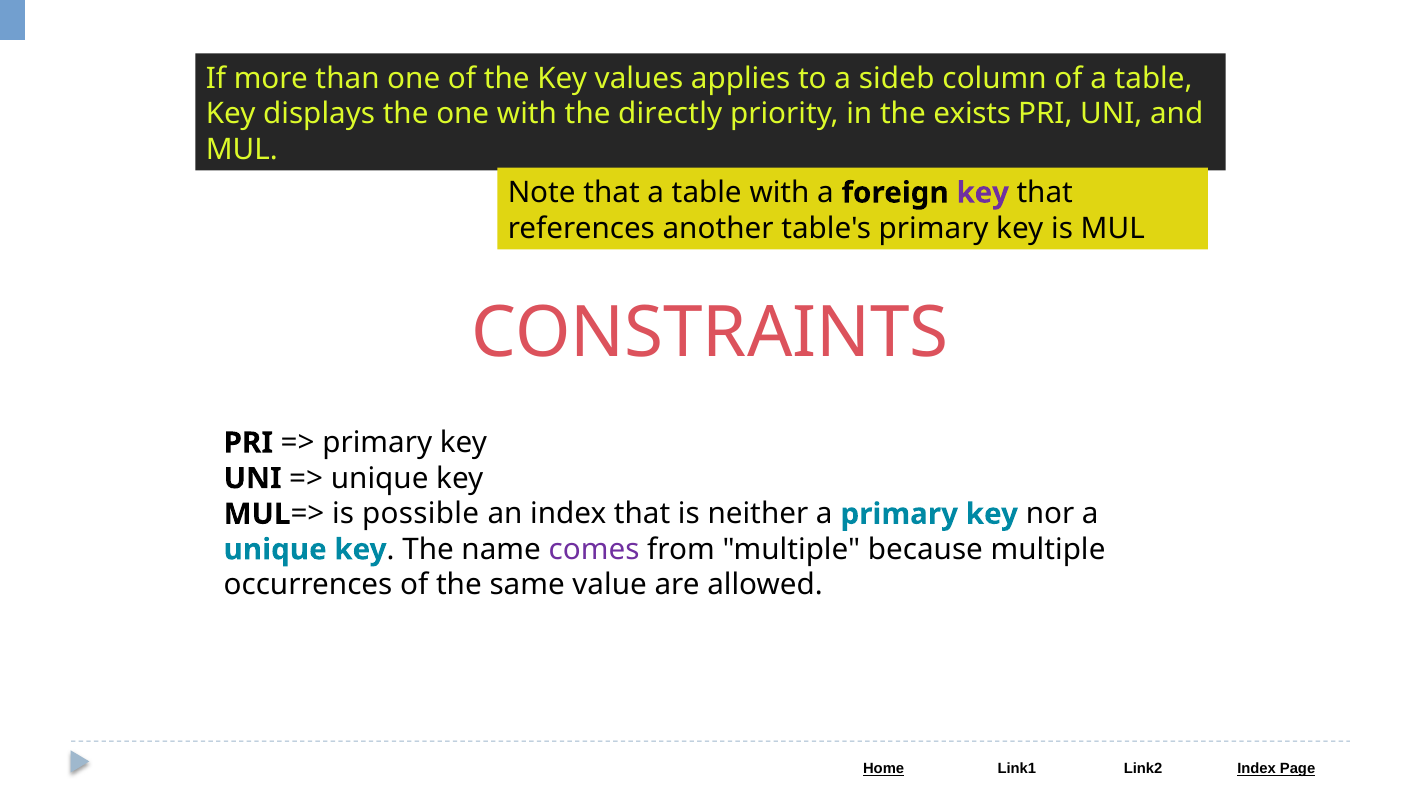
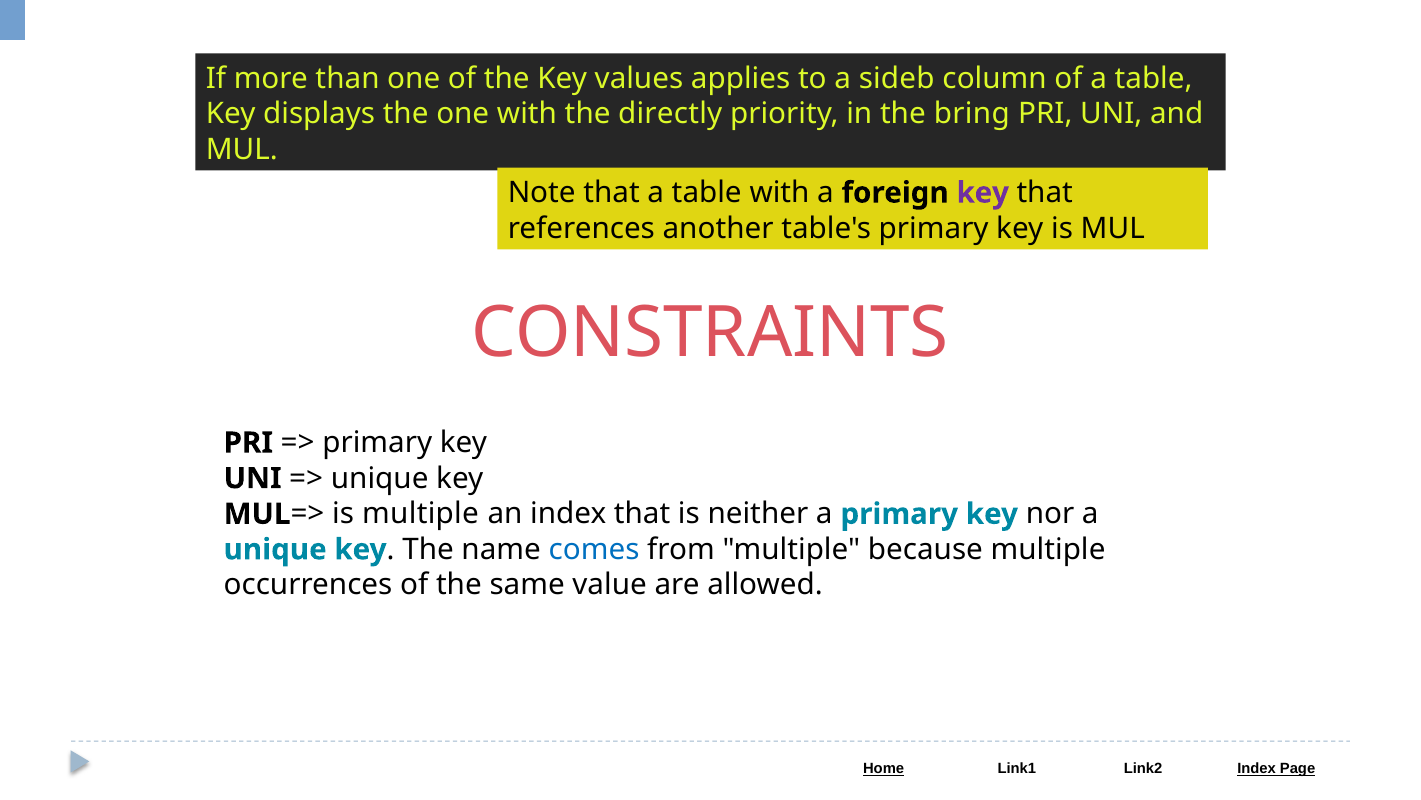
exists: exists -> bring
is possible: possible -> multiple
comes colour: purple -> blue
